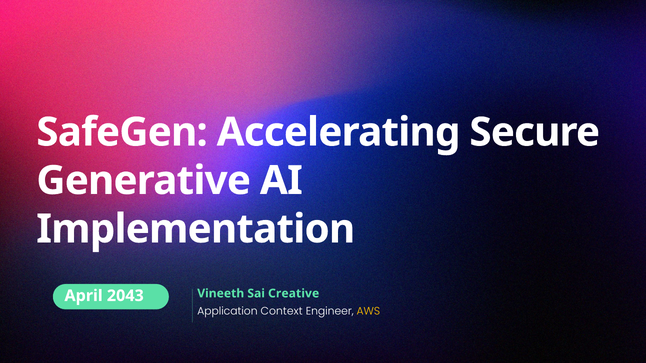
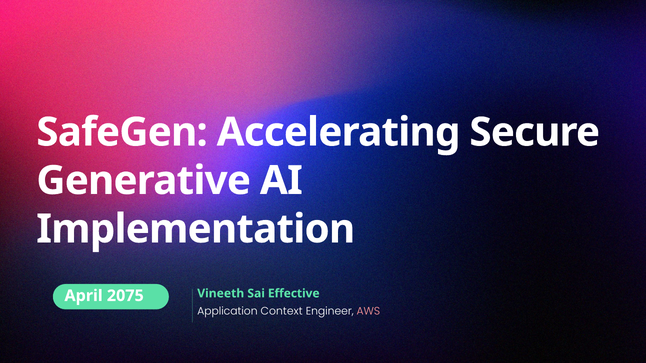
2043: 2043 -> 2075
Creative: Creative -> Effective
AWS colour: yellow -> pink
